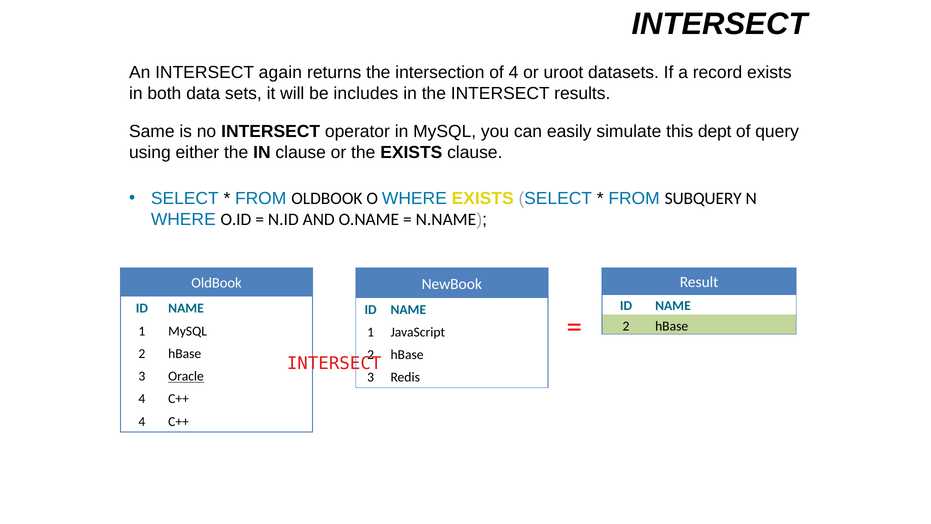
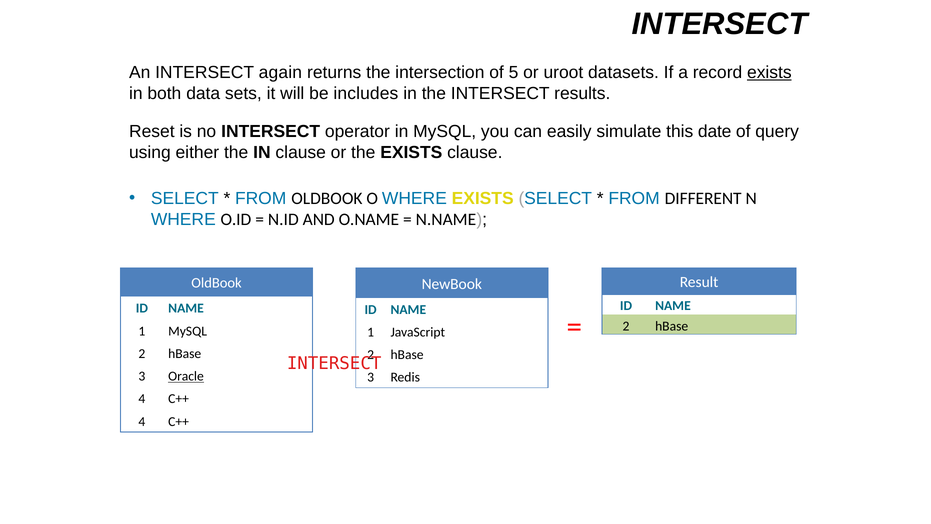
of 4: 4 -> 5
exists at (769, 73) underline: none -> present
Same: Same -> Reset
dept: dept -> date
SUBQUERY: SUBQUERY -> DIFFERENT
